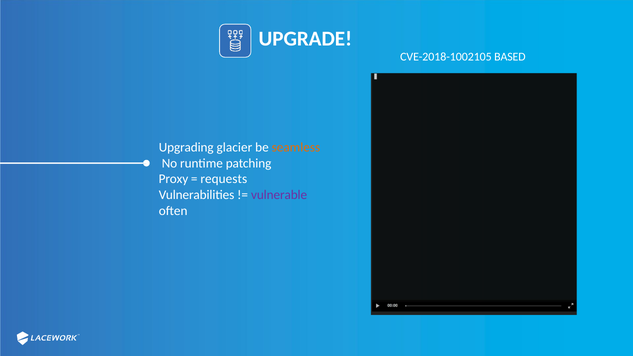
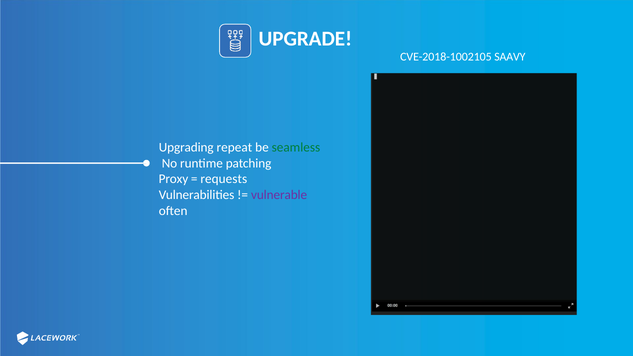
BASED: BASED -> SAAVY
glacier: glacier -> repeat
seamless colour: orange -> green
